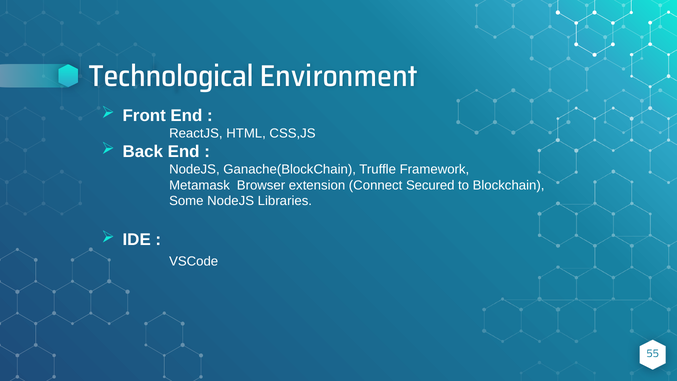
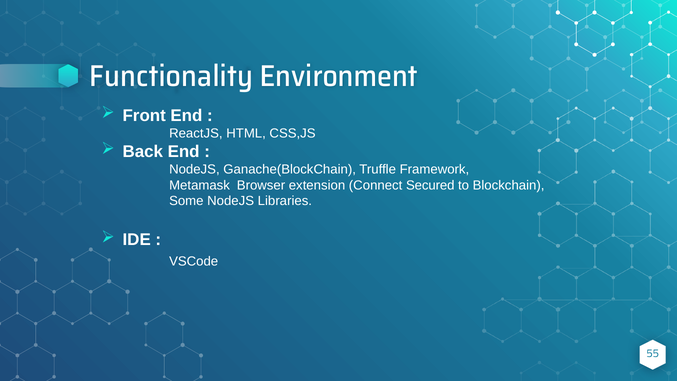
Technological: Technological -> Functionality
